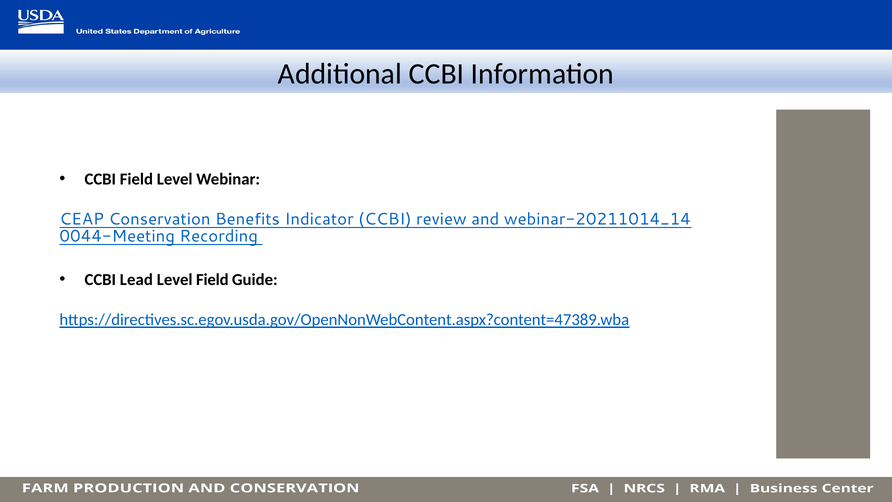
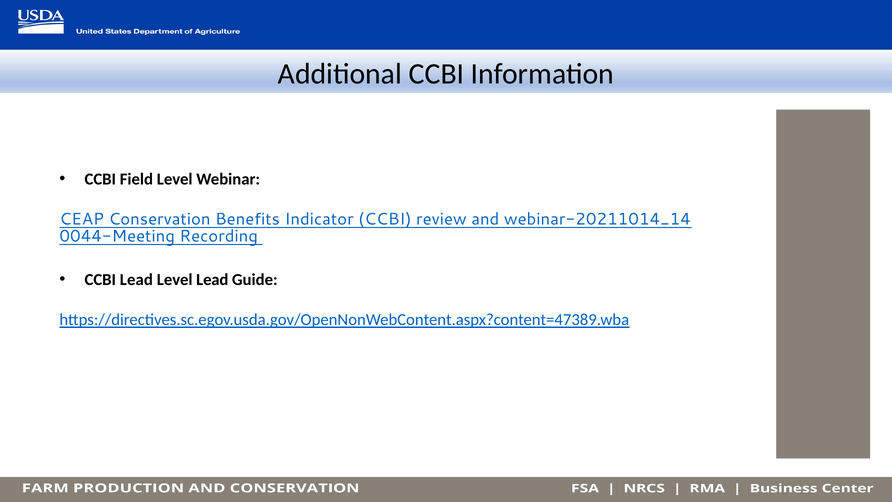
Level Field: Field -> Lead
